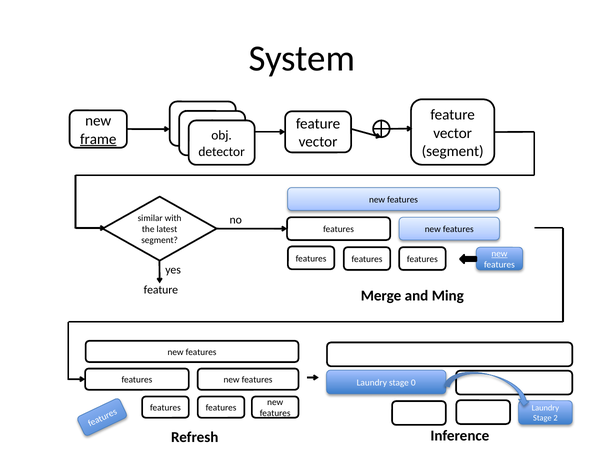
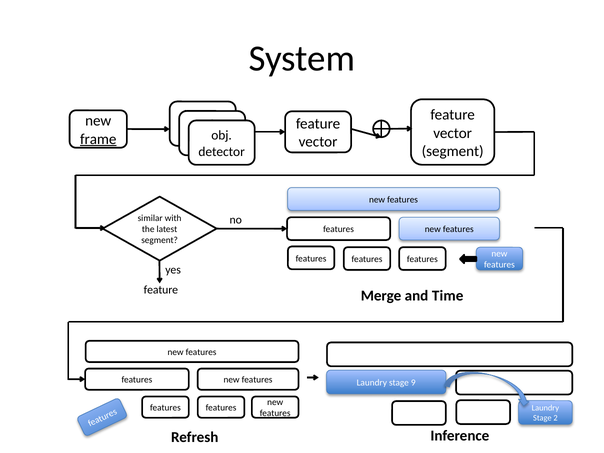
new at (499, 254) underline: present -> none
Ming: Ming -> Time
0: 0 -> 9
